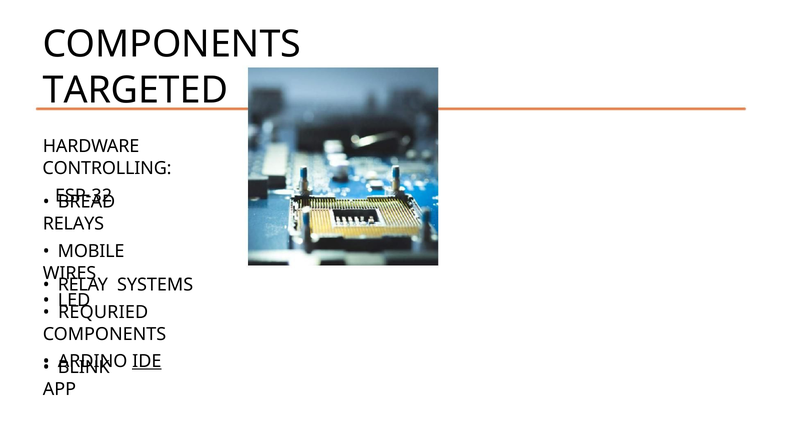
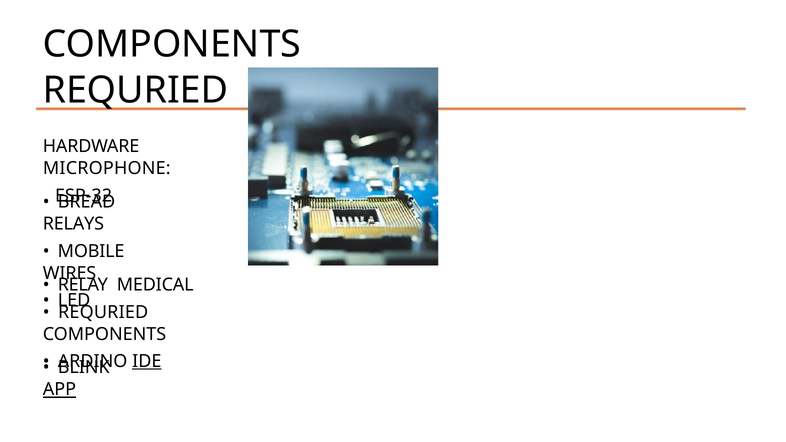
TARGETED at (135, 90): TARGETED -> REQURIED
CONTROLLING: CONTROLLING -> MICROPHONE
SYSTEMS: SYSTEMS -> MEDICAL
APP underline: none -> present
